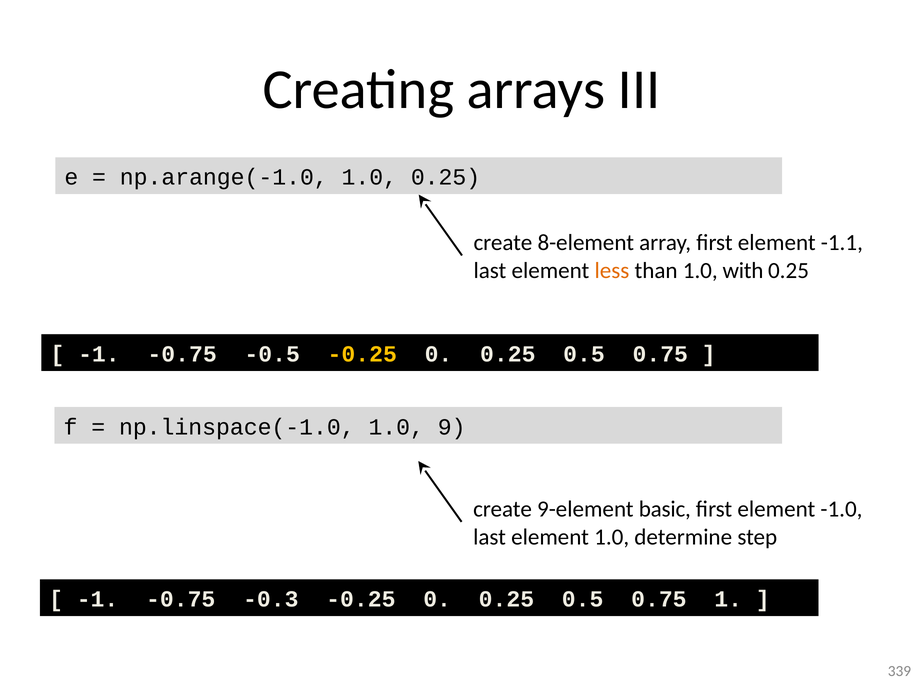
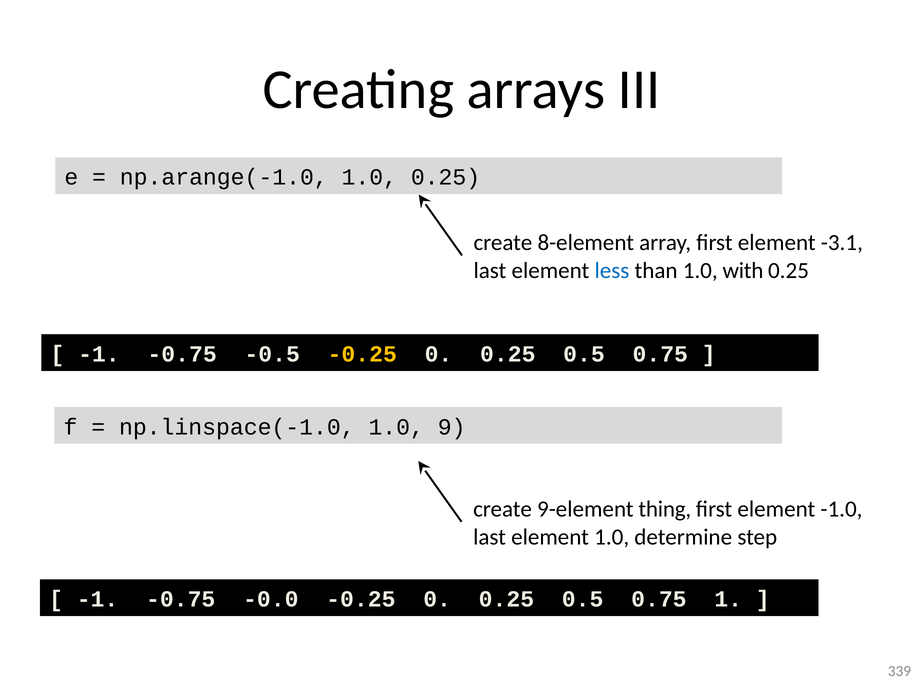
-1.1: -1.1 -> -3.1
less colour: orange -> blue
basic: basic -> thing
-0.3: -0.3 -> -0.0
